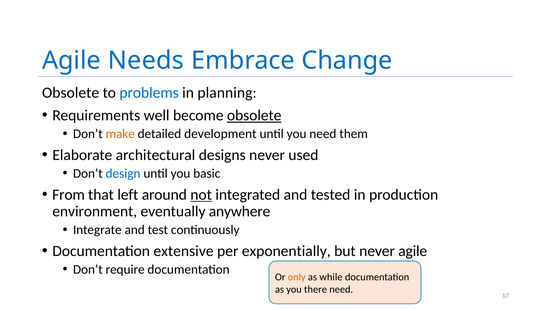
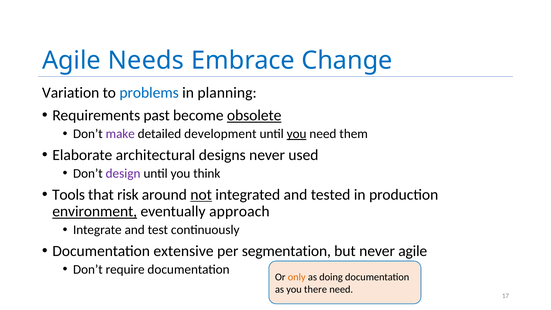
Obsolete at (71, 93): Obsolete -> Variation
well: well -> past
make colour: orange -> purple
you at (297, 134) underline: none -> present
design colour: blue -> purple
basic: basic -> think
From: From -> Tools
left: left -> risk
environment underline: none -> present
anywhere: anywhere -> approach
exponentially: exponentially -> segmentation
while: while -> doing
